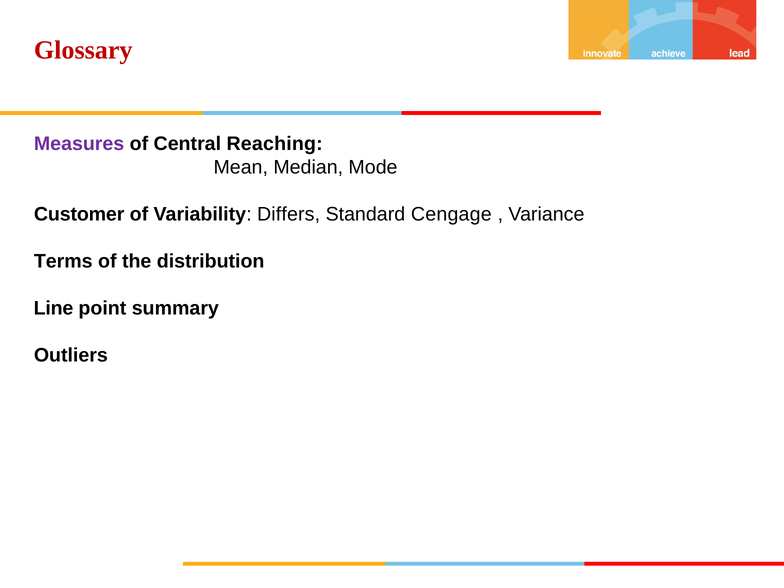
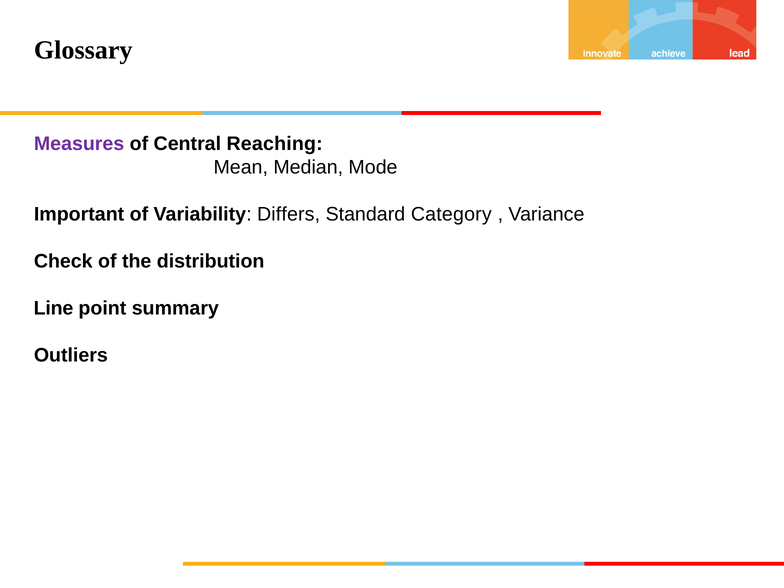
Glossary colour: red -> black
Customer: Customer -> Important
Cengage: Cengage -> Category
Terms: Terms -> Check
